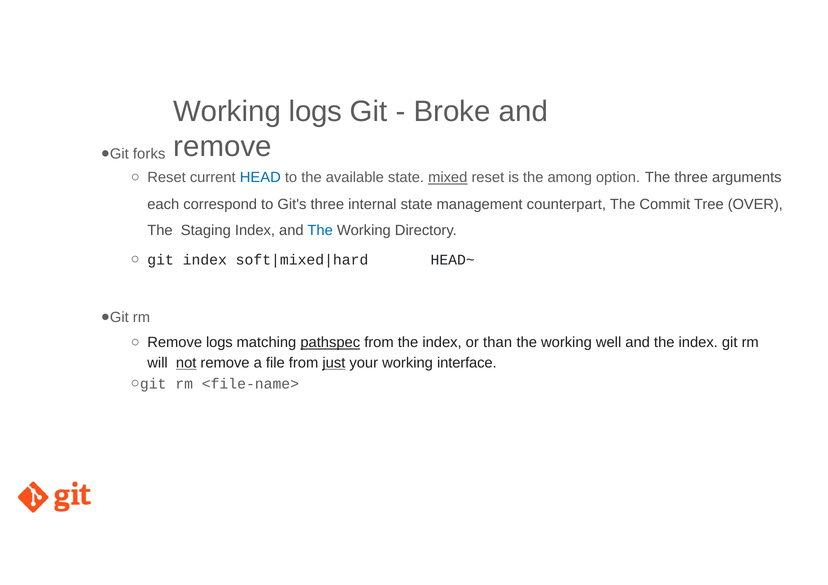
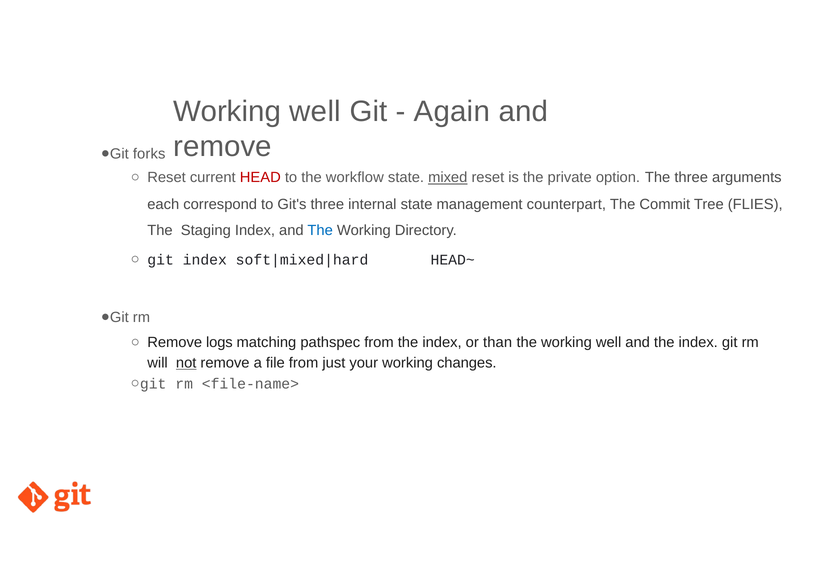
logs at (316, 112): logs -> well
Broke: Broke -> Again
HEAD colour: blue -> red
available: available -> workﬂow
among: among -> private
OVER: OVER -> FLIES
pathspec underline: present -> none
just underline: present -> none
interface: interface -> changes
